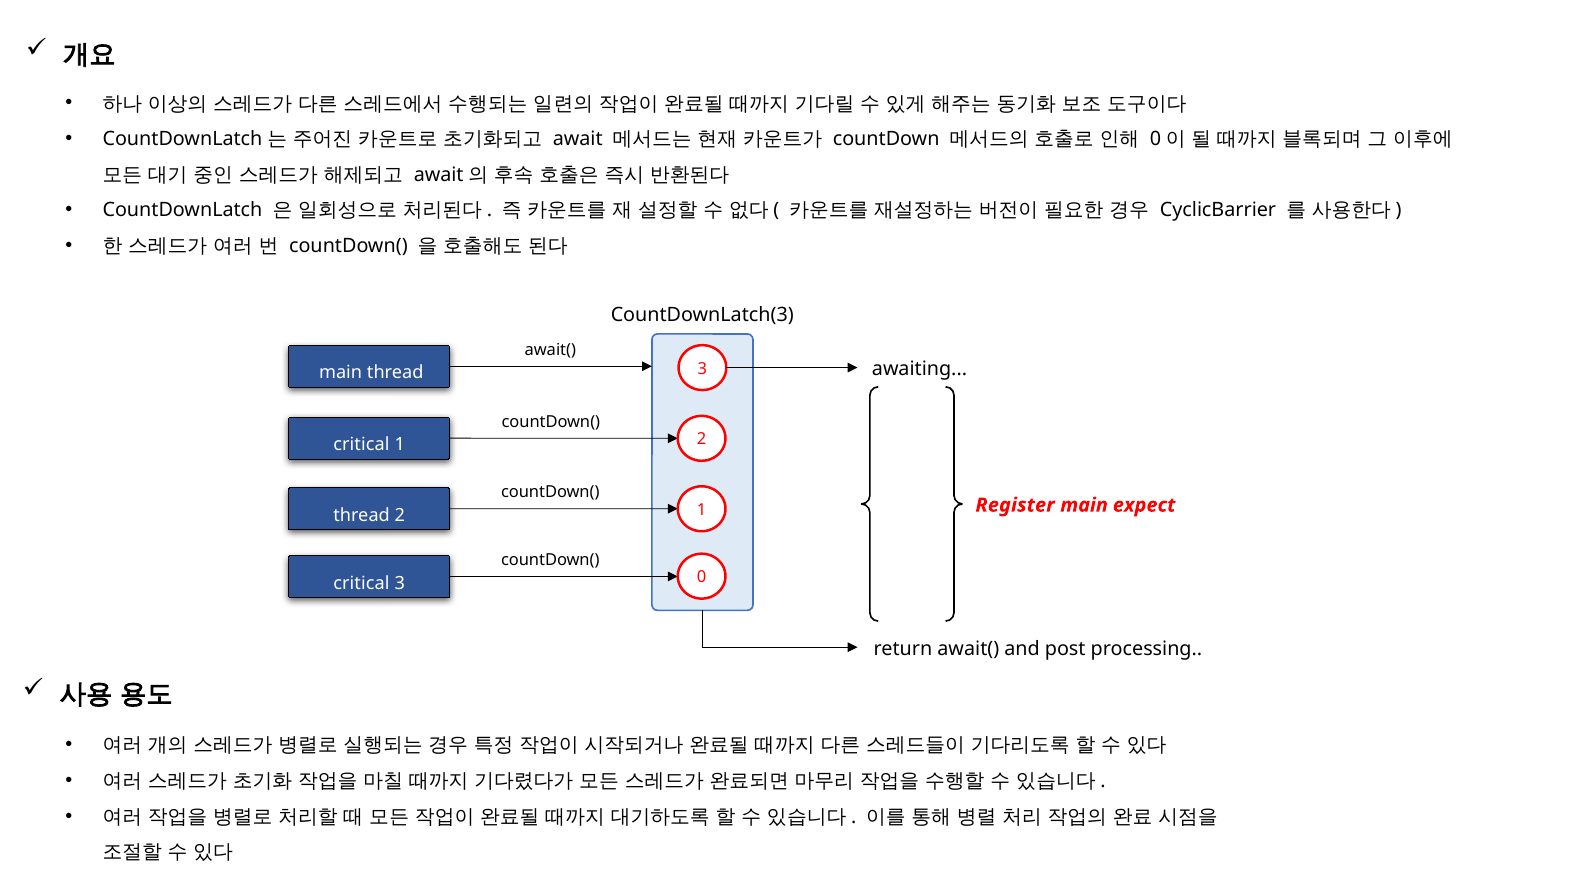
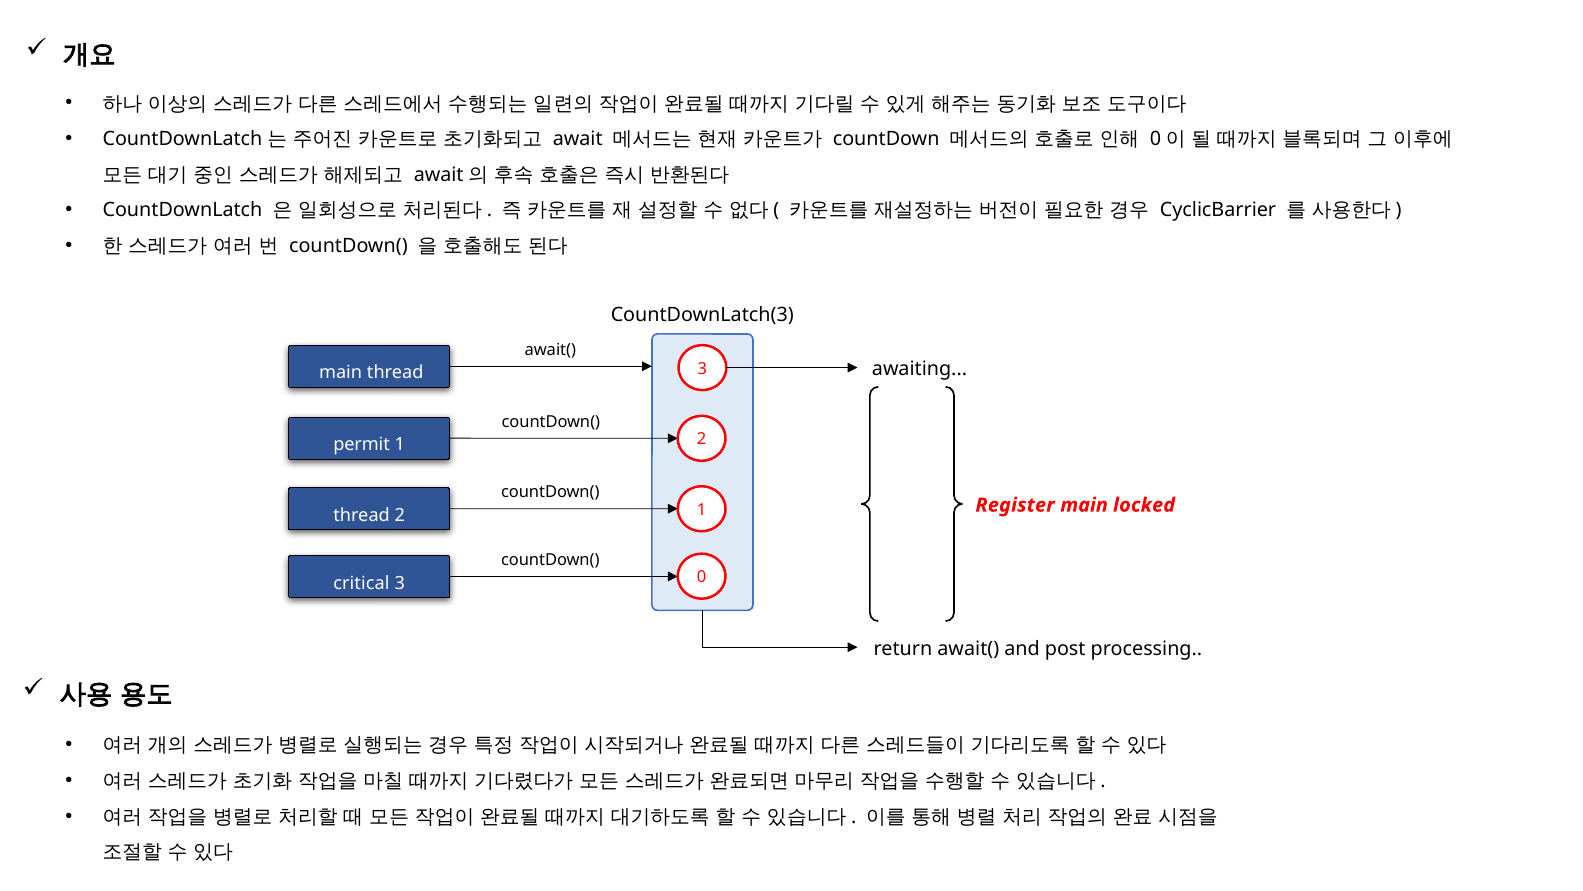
critical at (361, 445): critical -> permit
expect: expect -> locked
